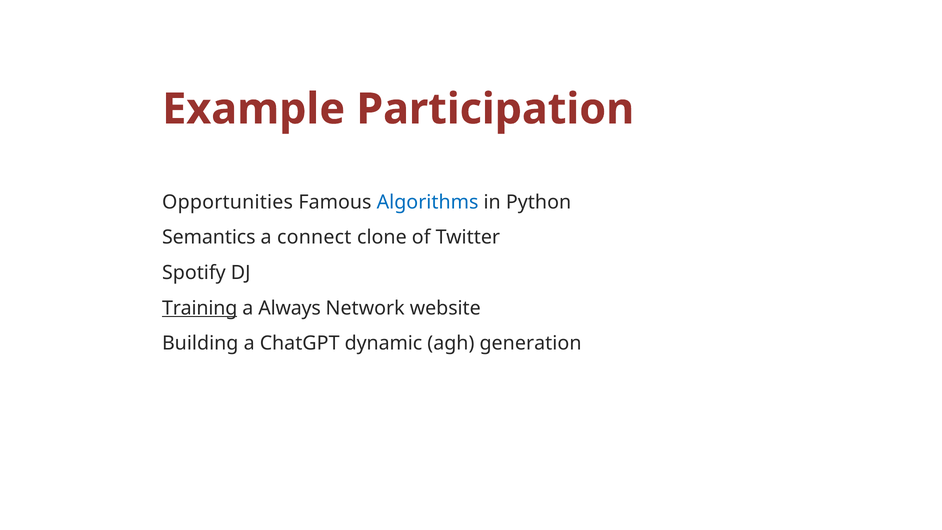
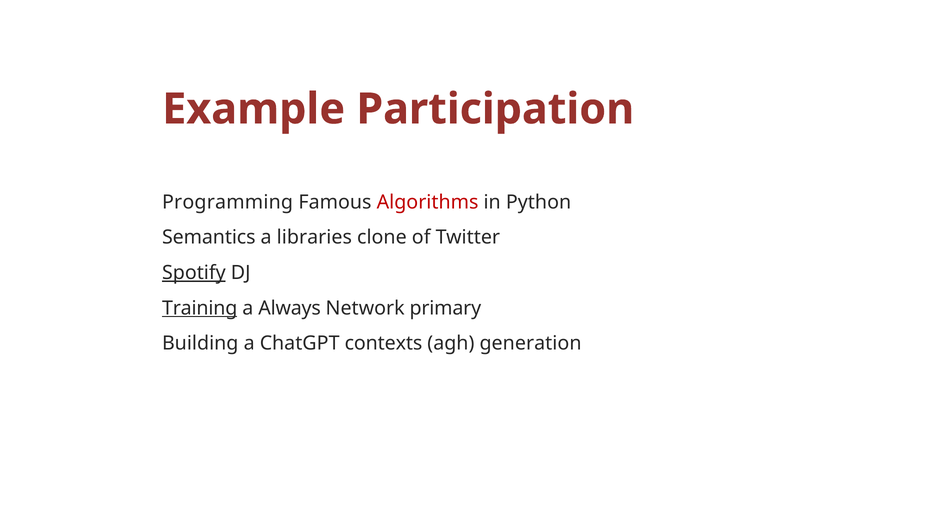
Opportunities: Opportunities -> Programming
Algorithms colour: blue -> red
connect: connect -> libraries
Spotify underline: none -> present
website: website -> primary
dynamic: dynamic -> contexts
